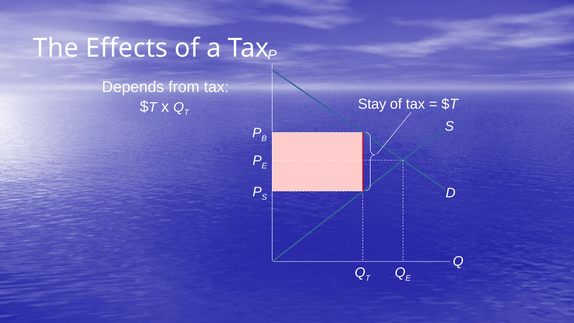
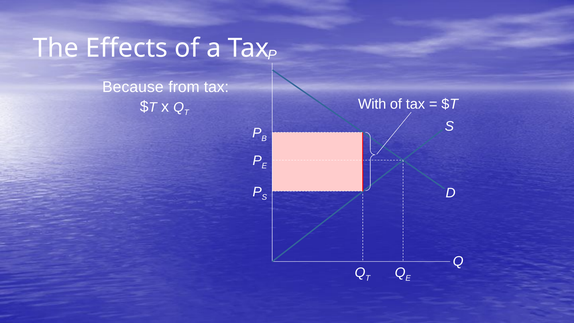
Depends: Depends -> Because
Stay: Stay -> With
